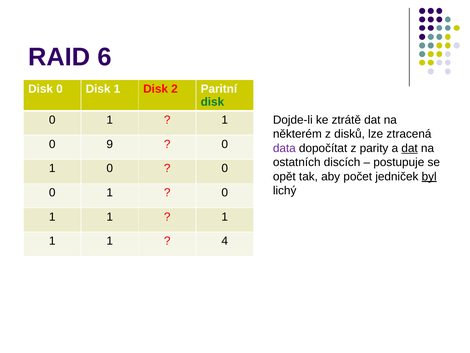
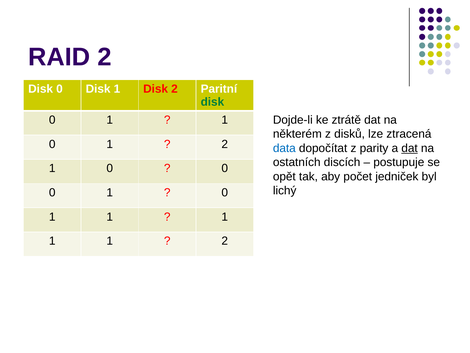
RAID 6: 6 -> 2
9 at (110, 144): 9 -> 1
0 at (225, 144): 0 -> 2
data colour: purple -> blue
byl underline: present -> none
4 at (225, 241): 4 -> 2
